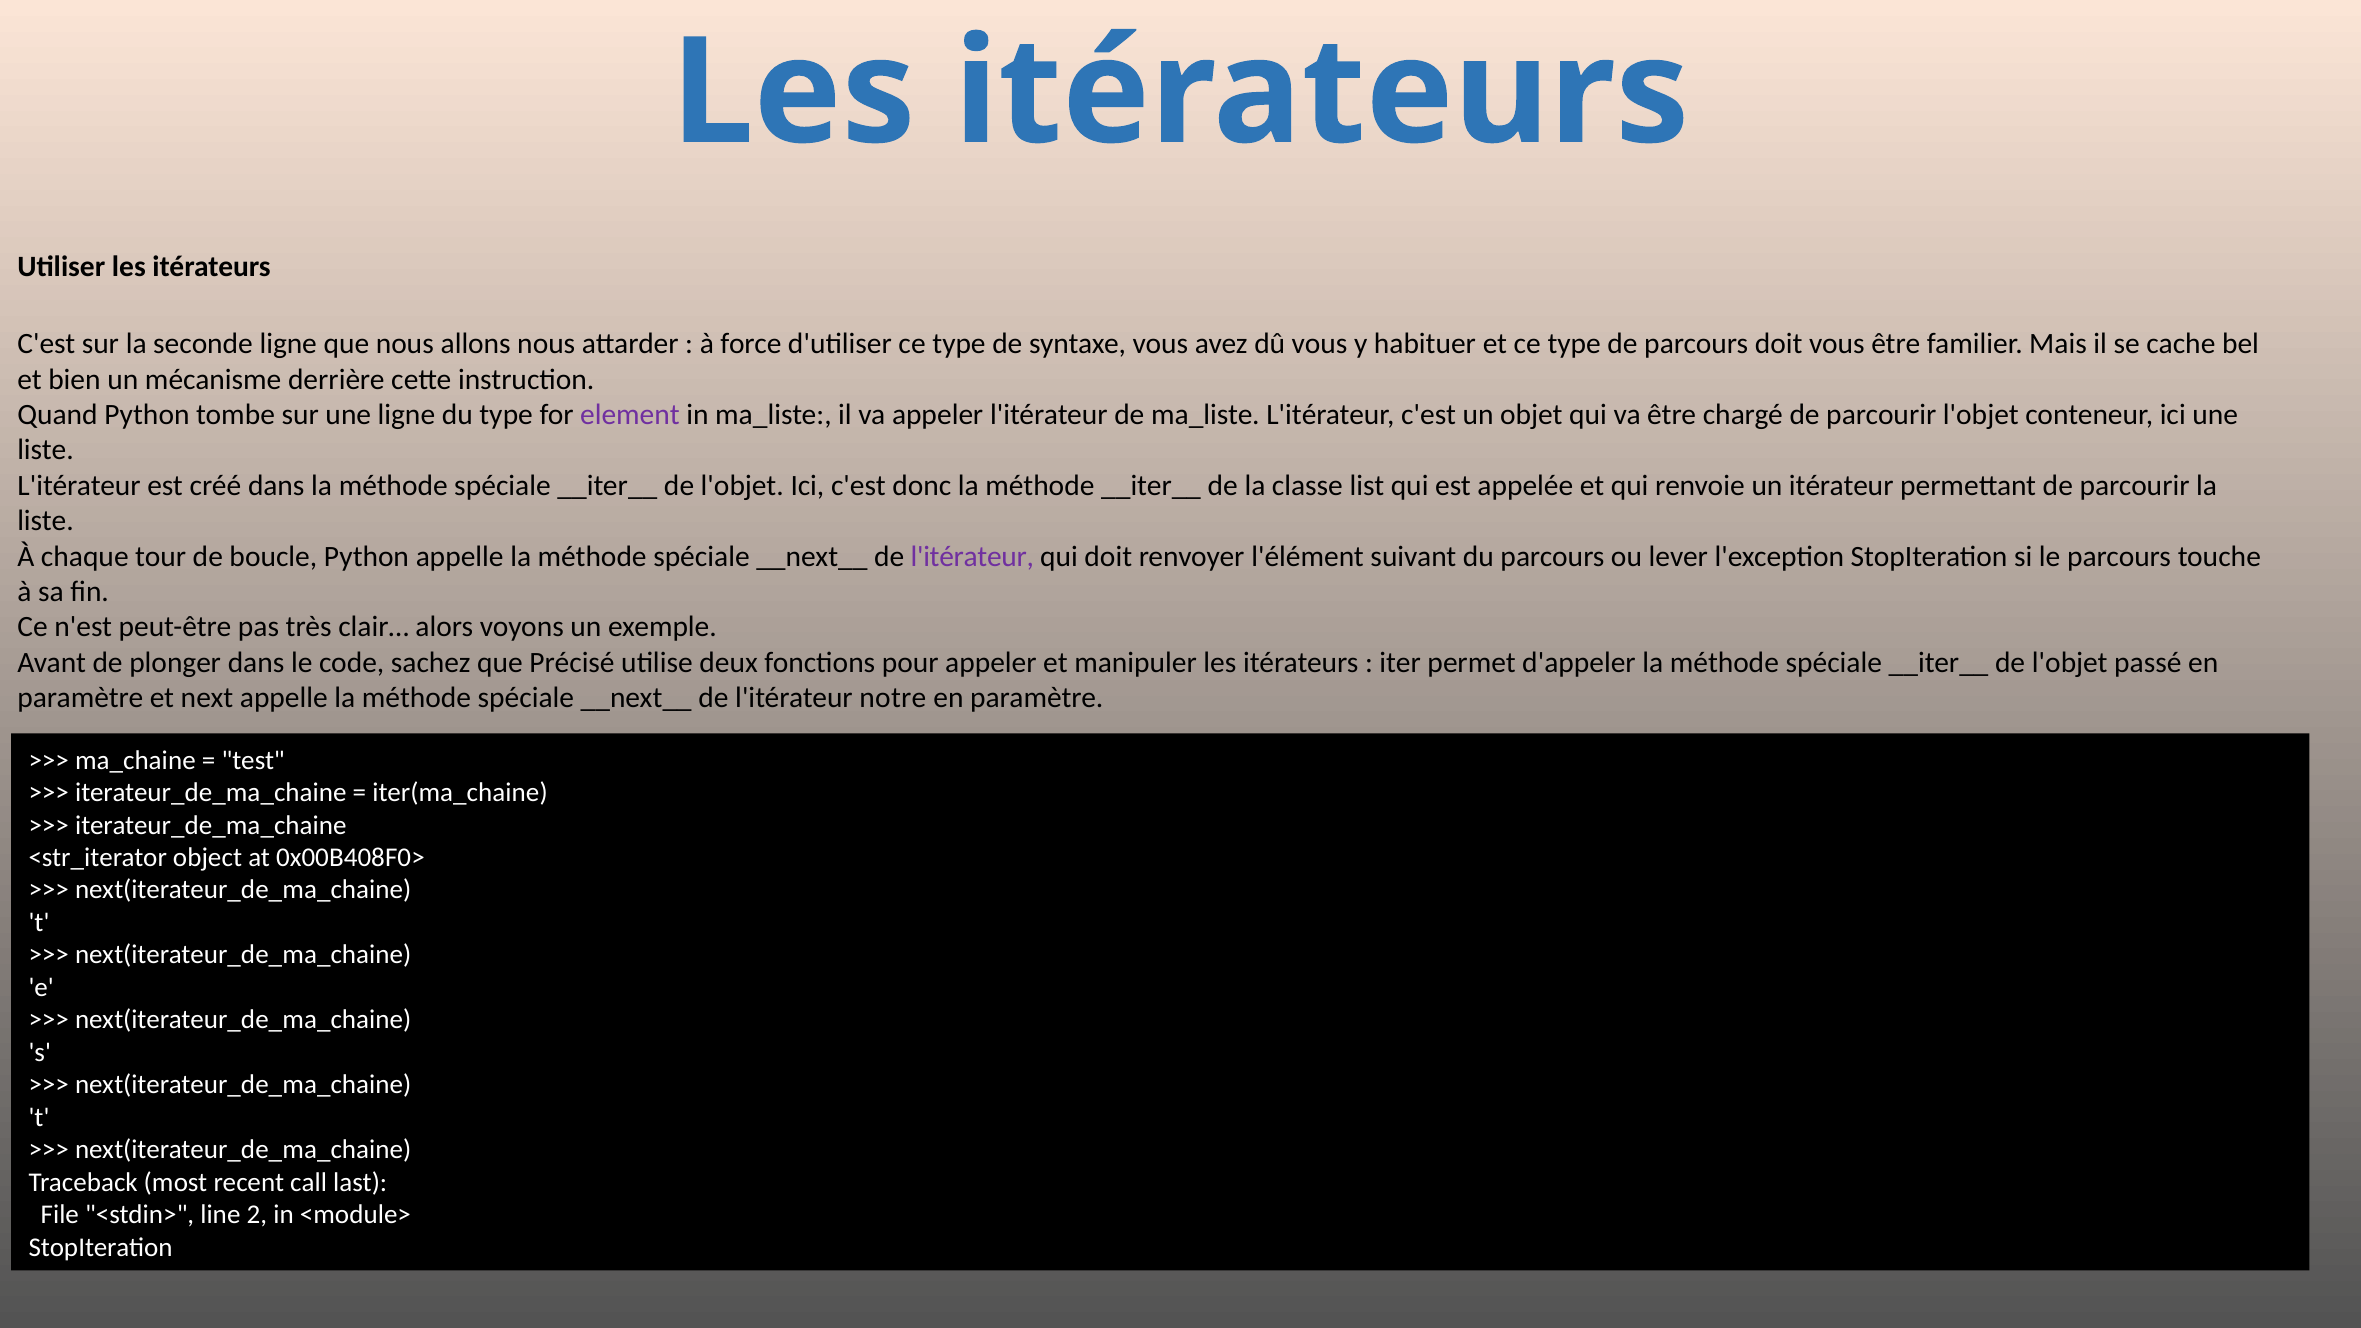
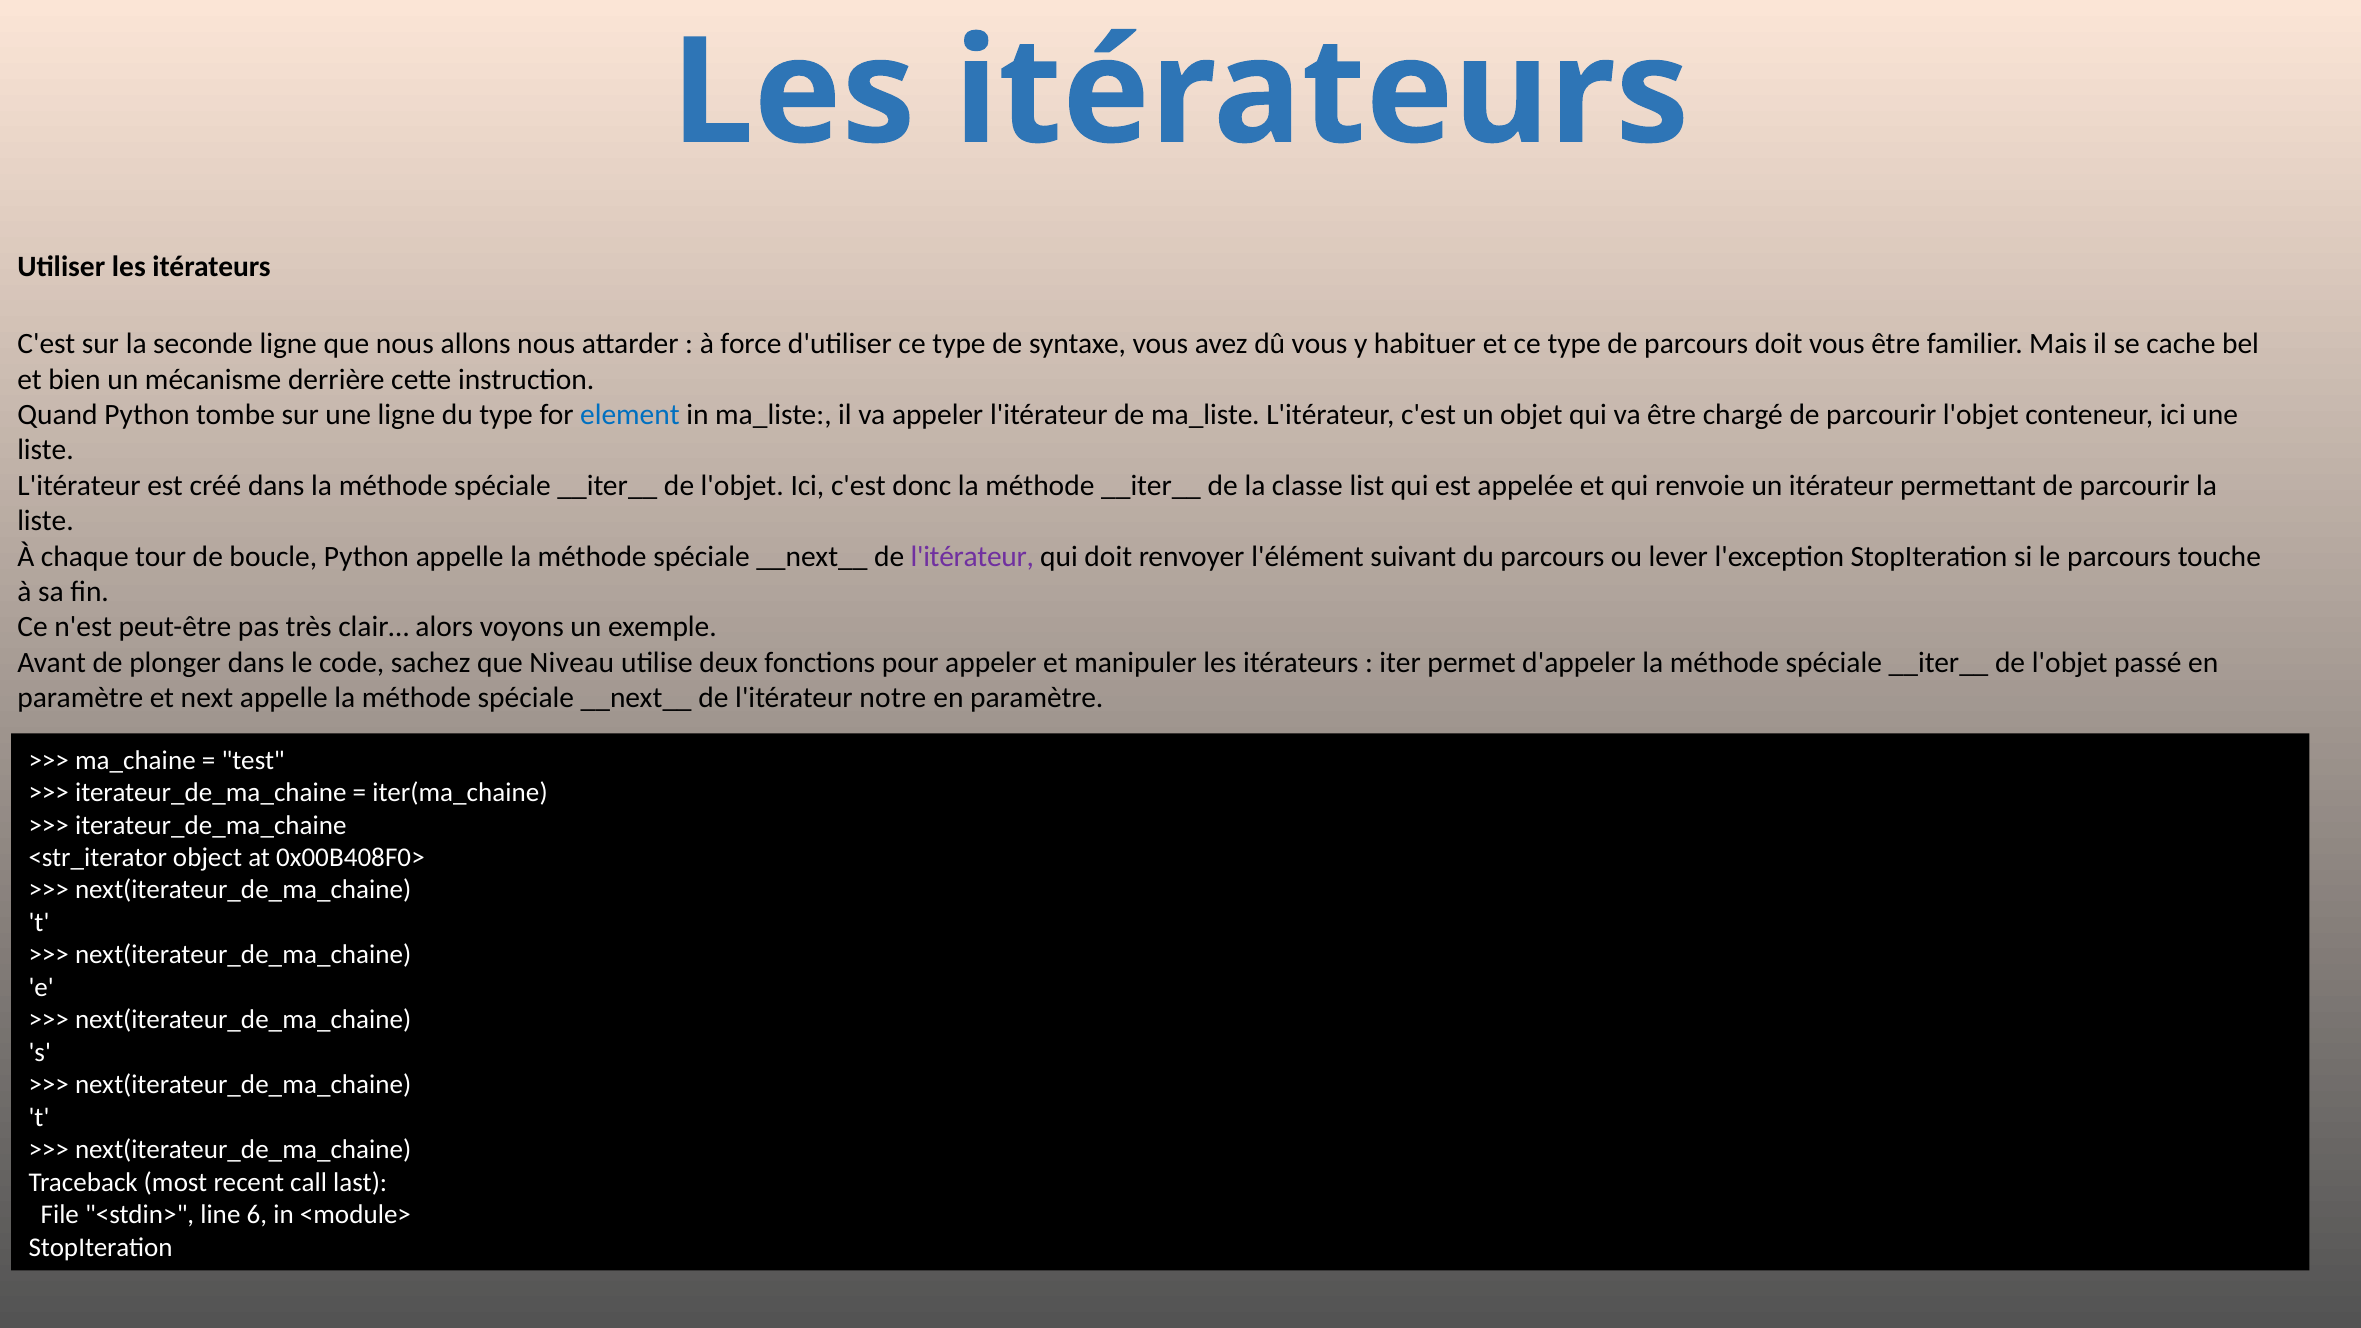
element colour: purple -> blue
Précisé: Précisé -> Niveau
2: 2 -> 6
